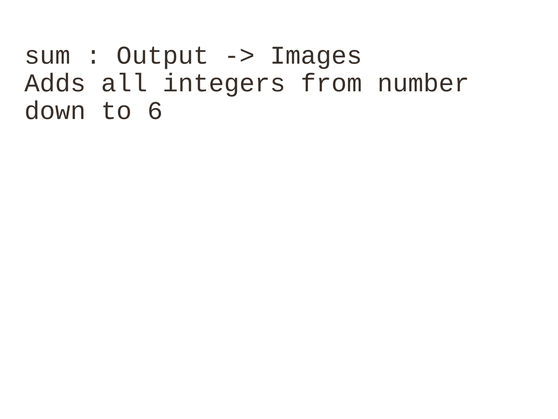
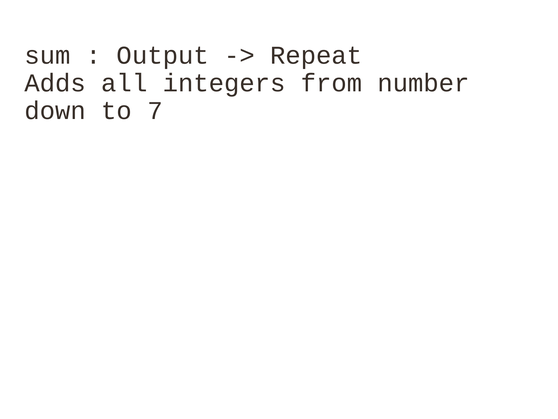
Images: Images -> Repeat
6: 6 -> 7
